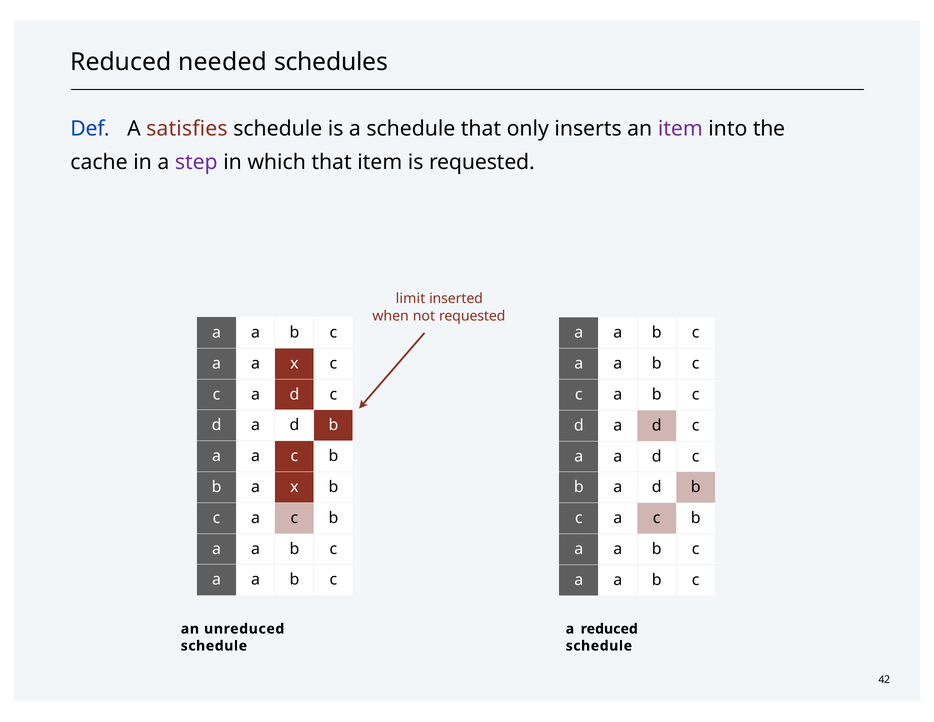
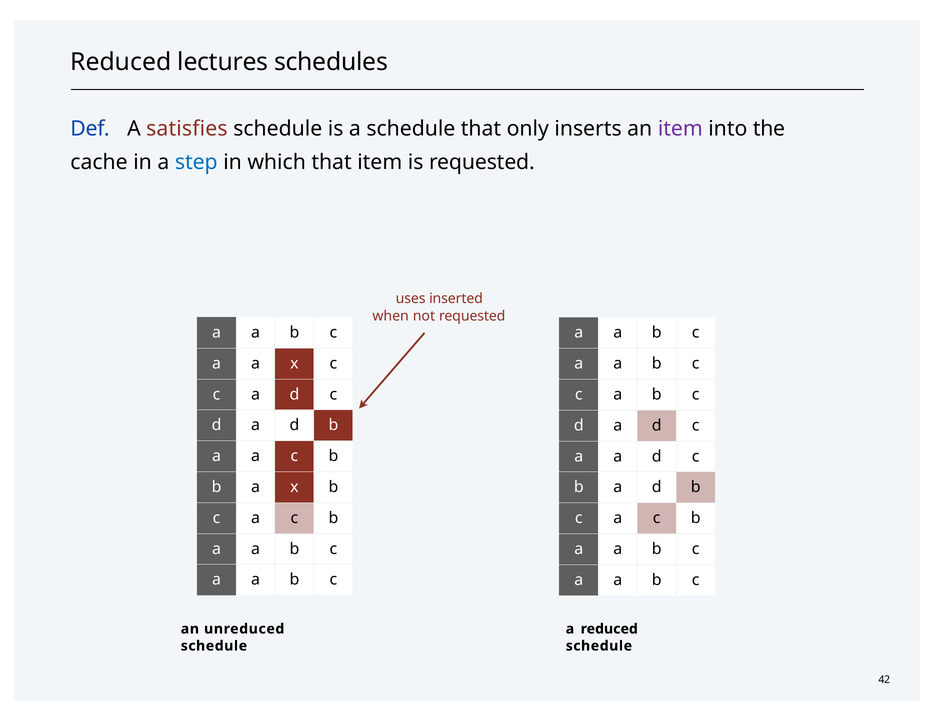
needed: needed -> lectures
step colour: purple -> blue
limit: limit -> uses
